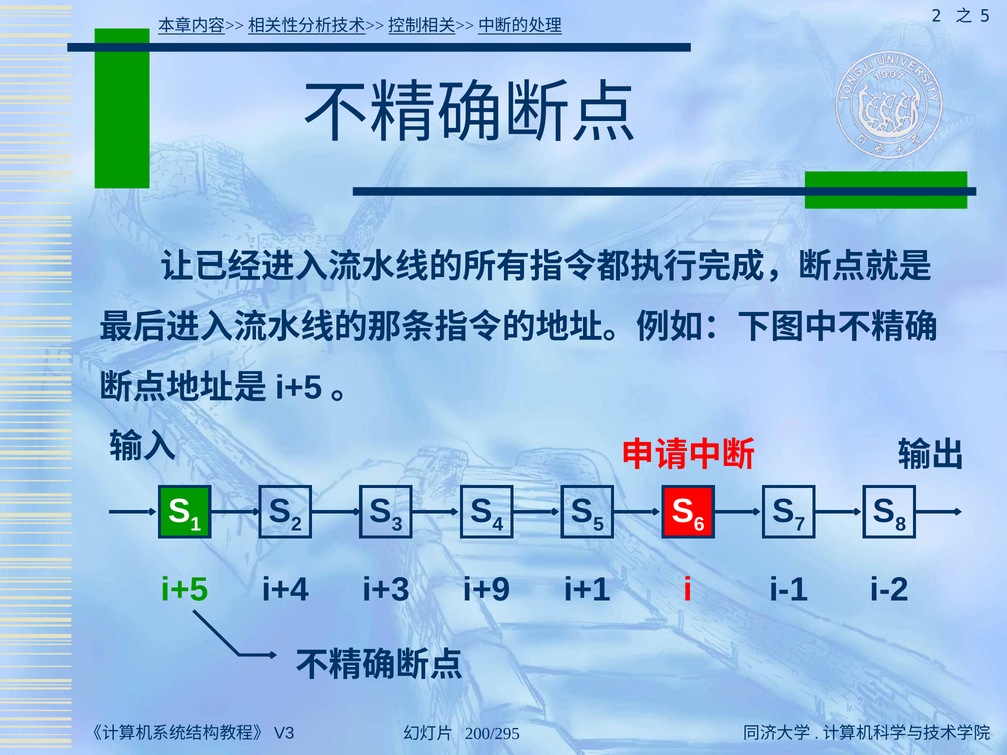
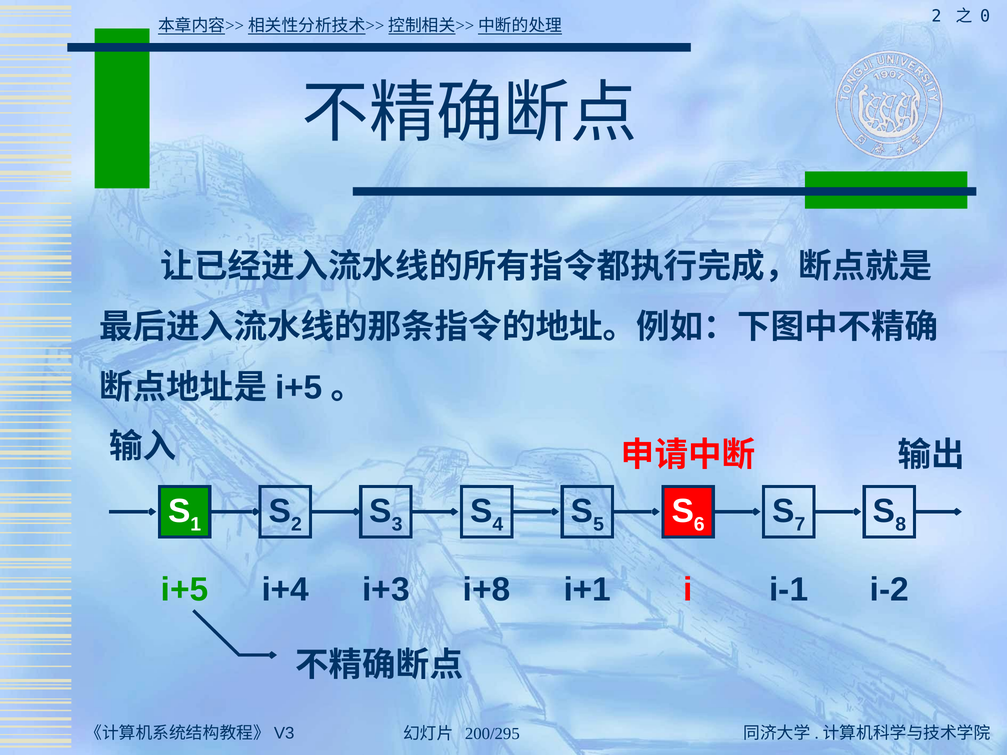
5 at (985, 16): 5 -> 0
i+9: i+9 -> i+8
